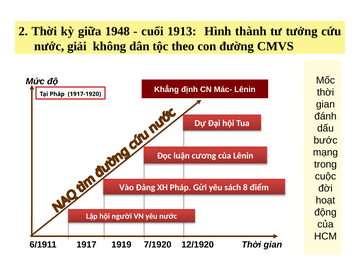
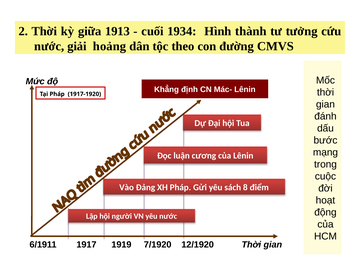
1948: 1948 -> 1913
1913: 1913 -> 1934
không: không -> hoảng
